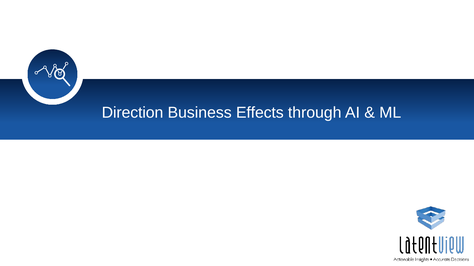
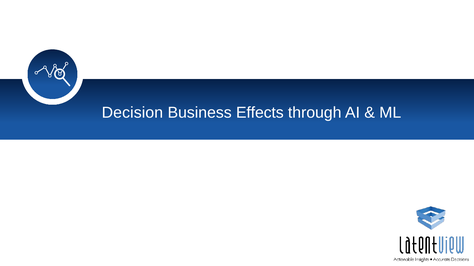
Direction: Direction -> Decision
